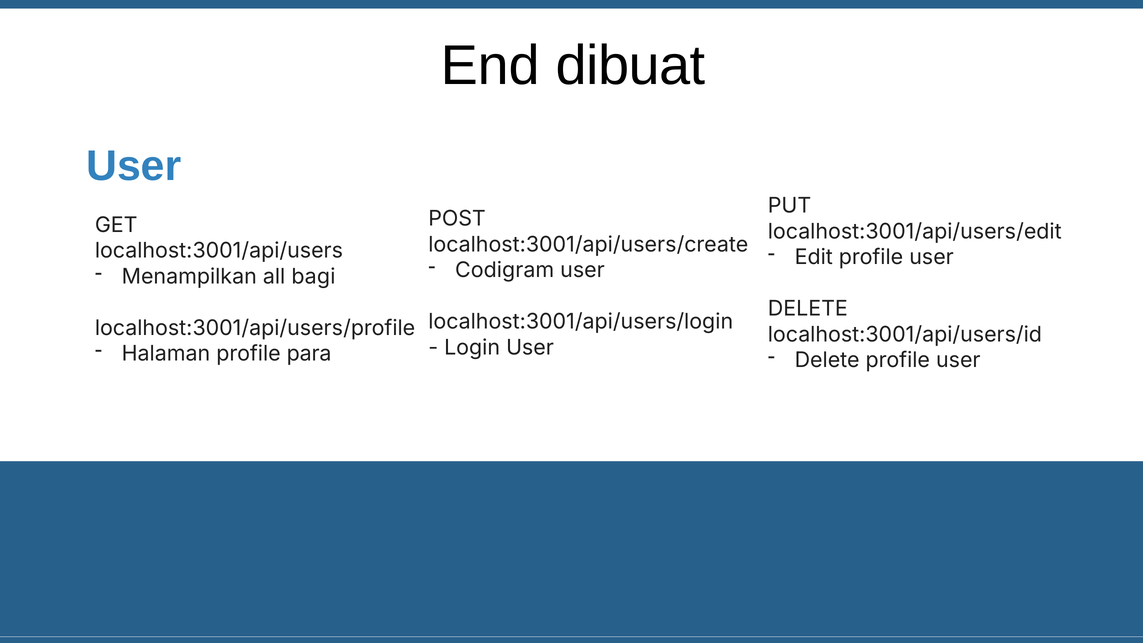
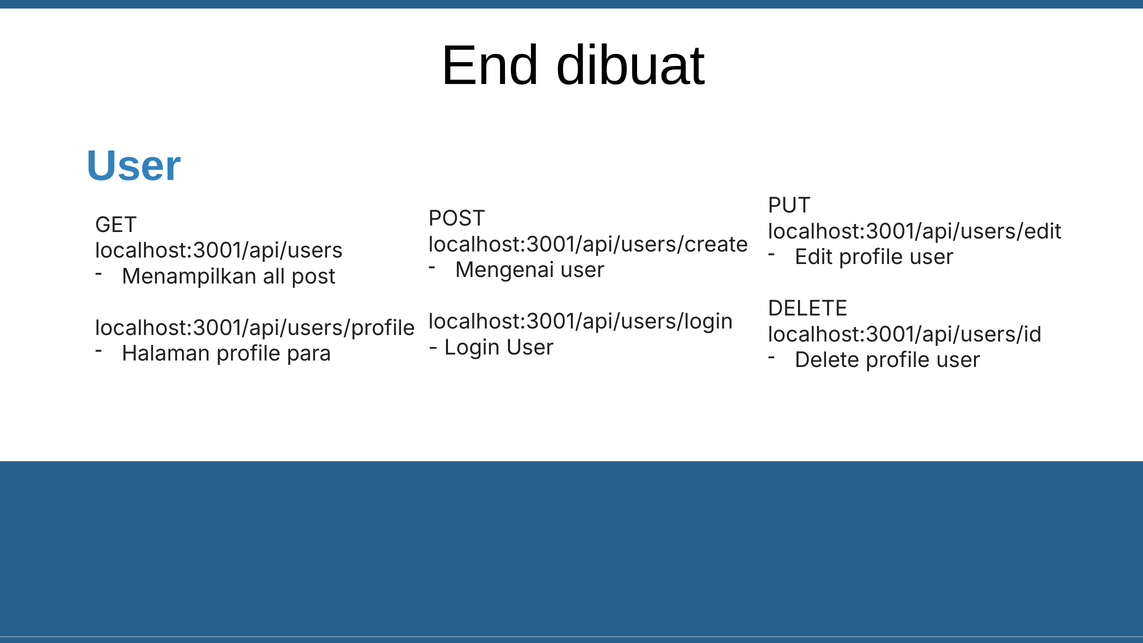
Codigram: Codigram -> Mengenai
all bagi: bagi -> post
